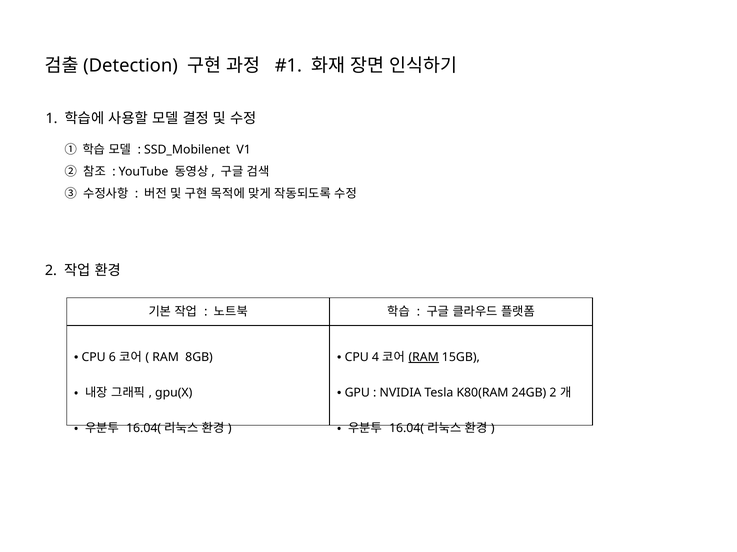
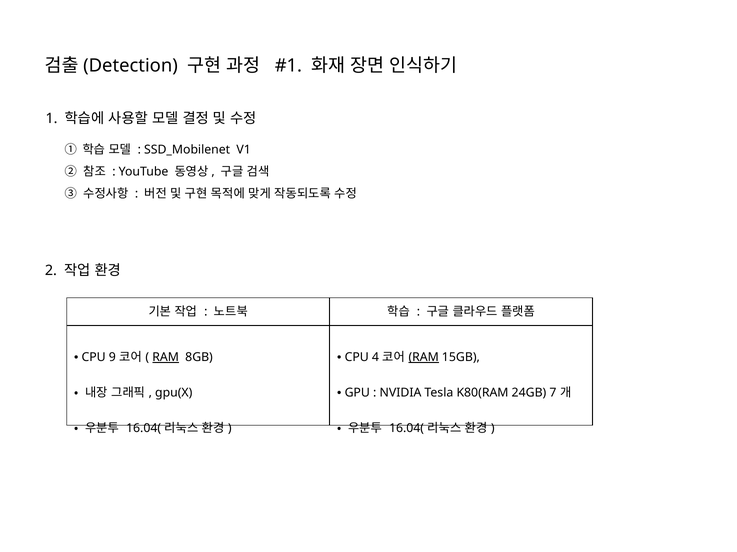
6: 6 -> 9
RAM at (166, 358) underline: none -> present
24GB 2: 2 -> 7
